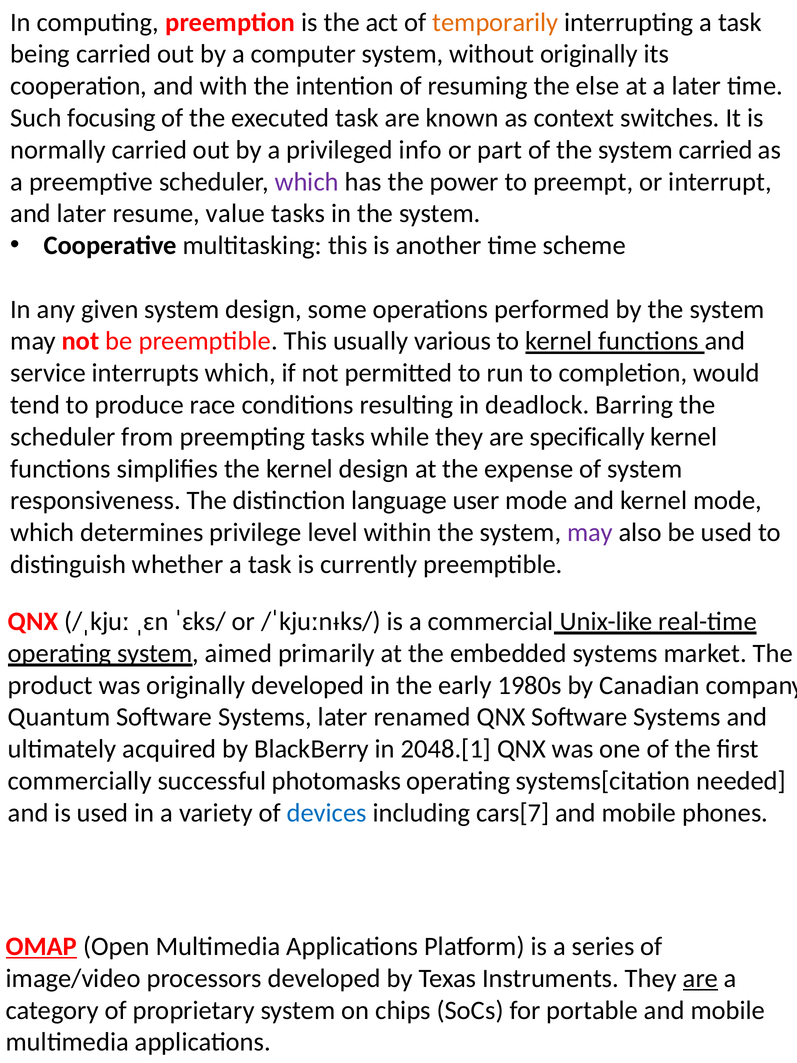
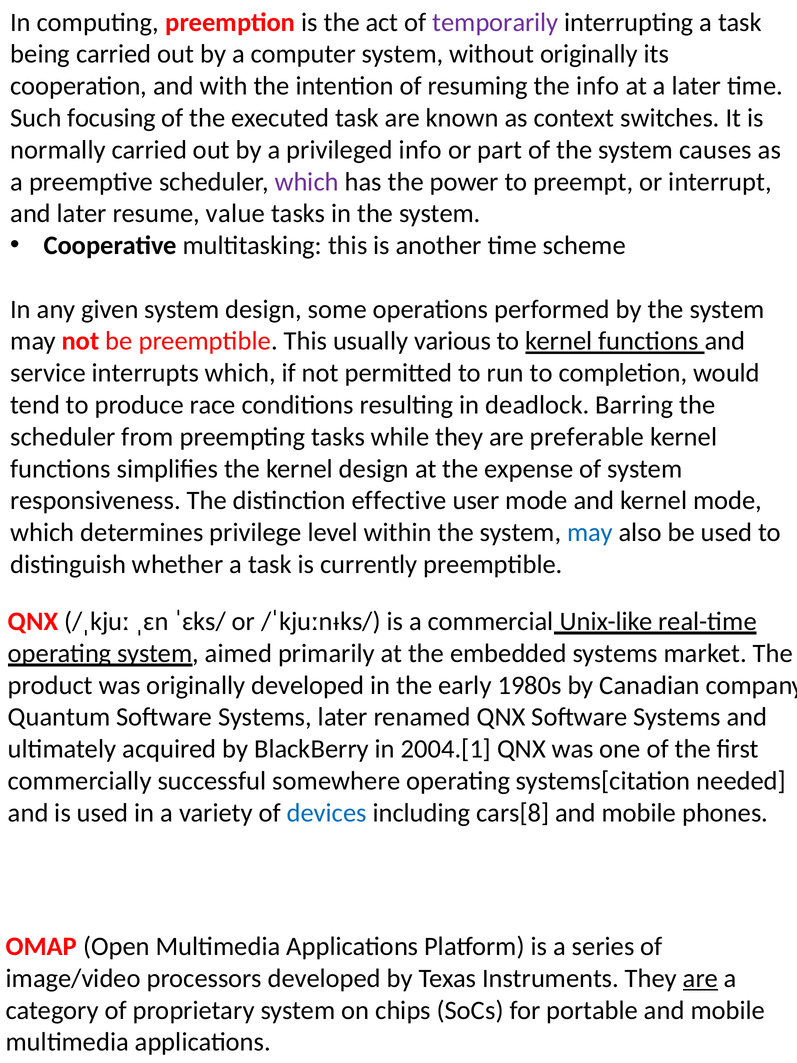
temporarily colour: orange -> purple
the else: else -> info
system carried: carried -> causes
specifically: specifically -> preferable
language: language -> effective
may at (590, 532) colour: purple -> blue
2048.[1: 2048.[1 -> 2004.[1
photomasks: photomasks -> somewhere
cars[7: cars[7 -> cars[8
OMAP underline: present -> none
